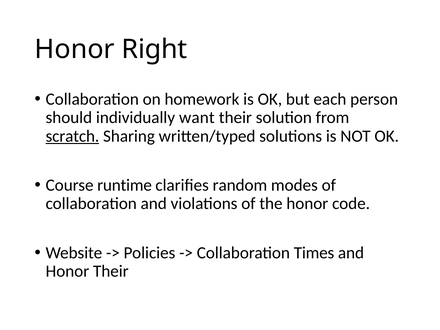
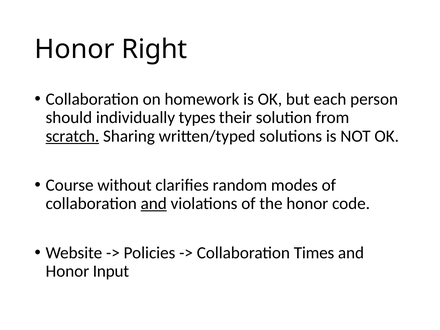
want: want -> types
runtime: runtime -> without
and at (154, 204) underline: none -> present
Honor Their: Their -> Input
